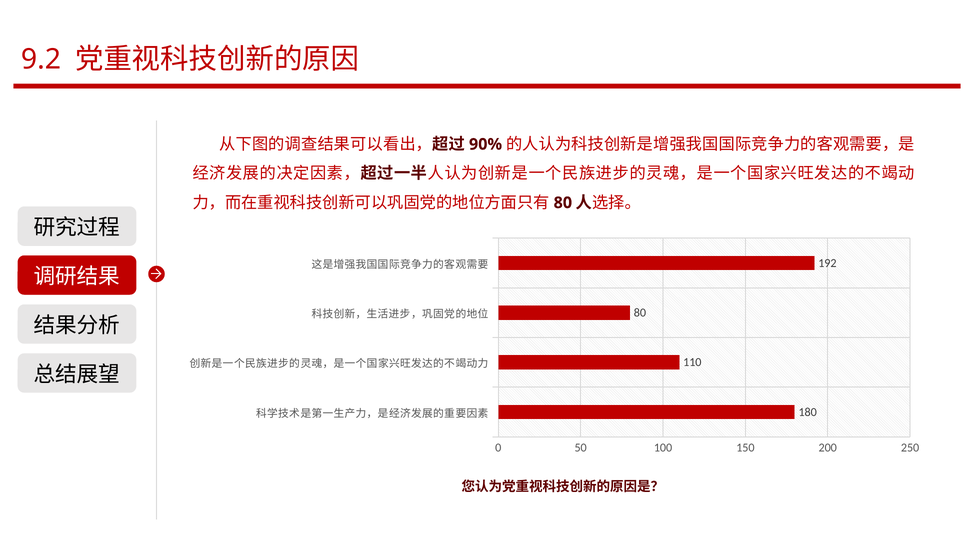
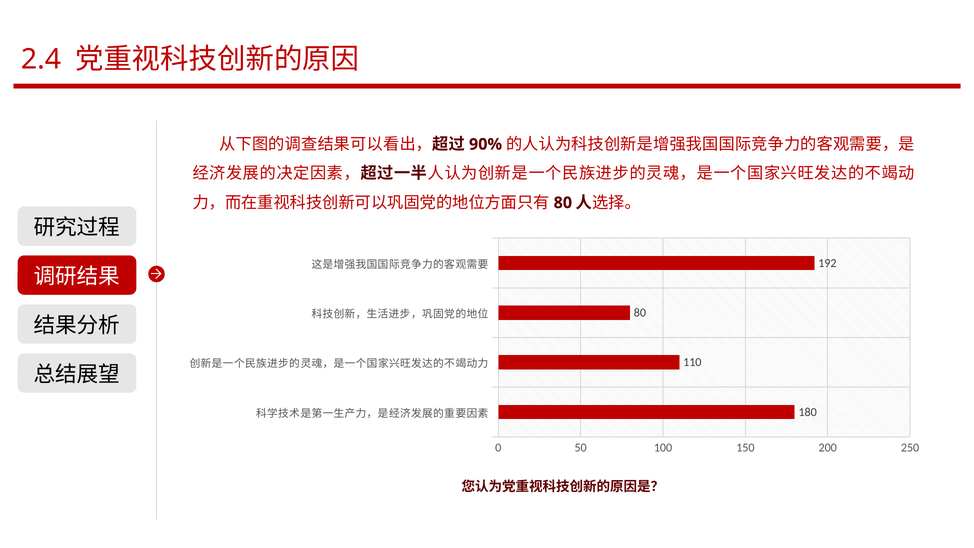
9.2: 9.2 -> 2.4
